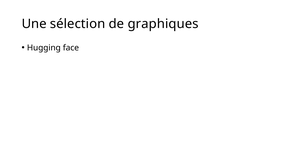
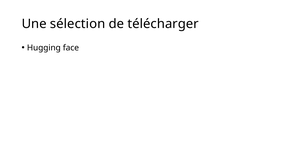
graphiques: graphiques -> télécharger
